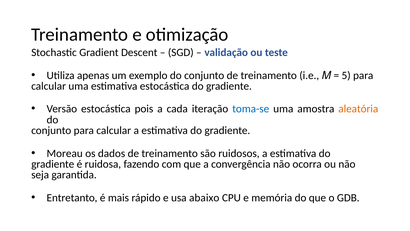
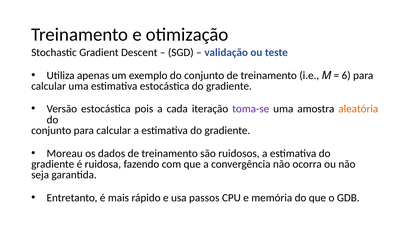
5: 5 -> 6
toma-se colour: blue -> purple
abaixo: abaixo -> passos
